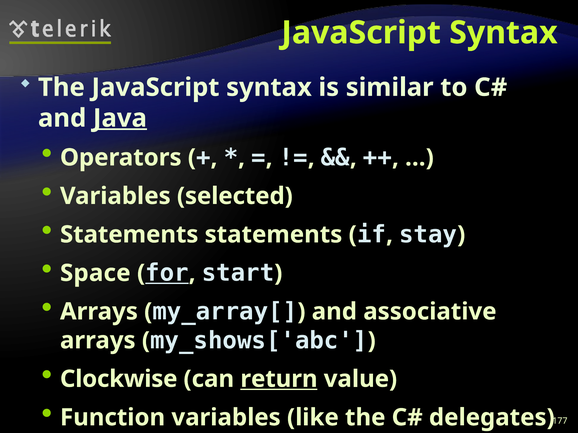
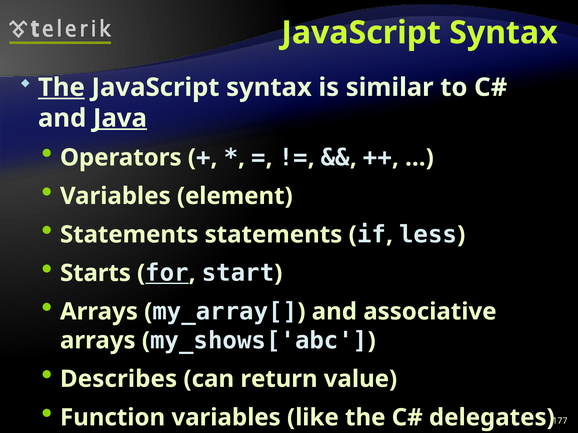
The at (61, 87) underline: none -> present
selected: selected -> element
stay: stay -> less
Space: Space -> Starts
Clockwise: Clockwise -> Describes
return underline: present -> none
